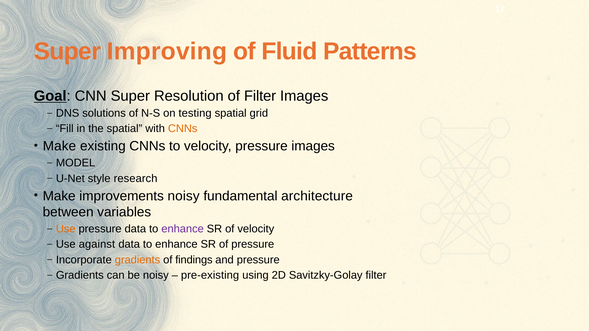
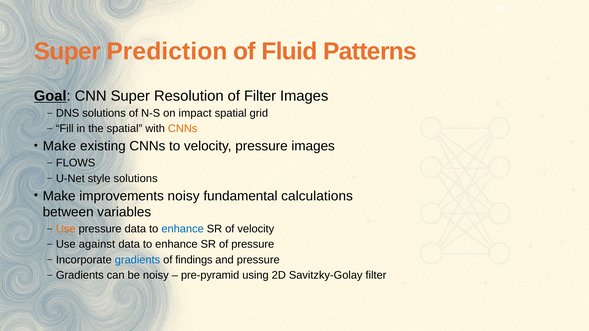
Improving: Improving -> Prediction
testing: testing -> impact
MODEL: MODEL -> FLOWS
style research: research -> solutions
architecture: architecture -> calculations
enhance at (183, 229) colour: purple -> blue
gradients at (137, 260) colour: orange -> blue
pre-existing: pre-existing -> pre-pyramid
